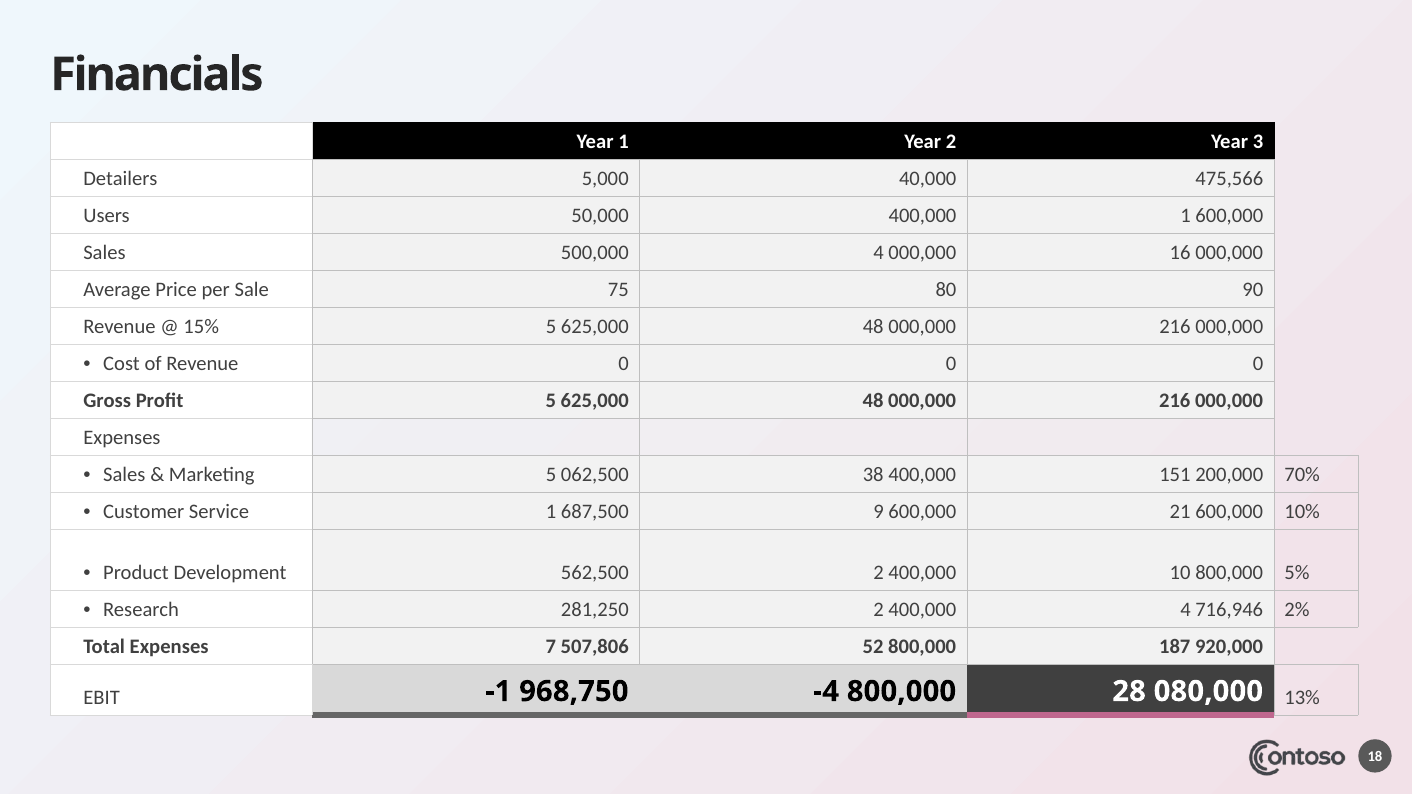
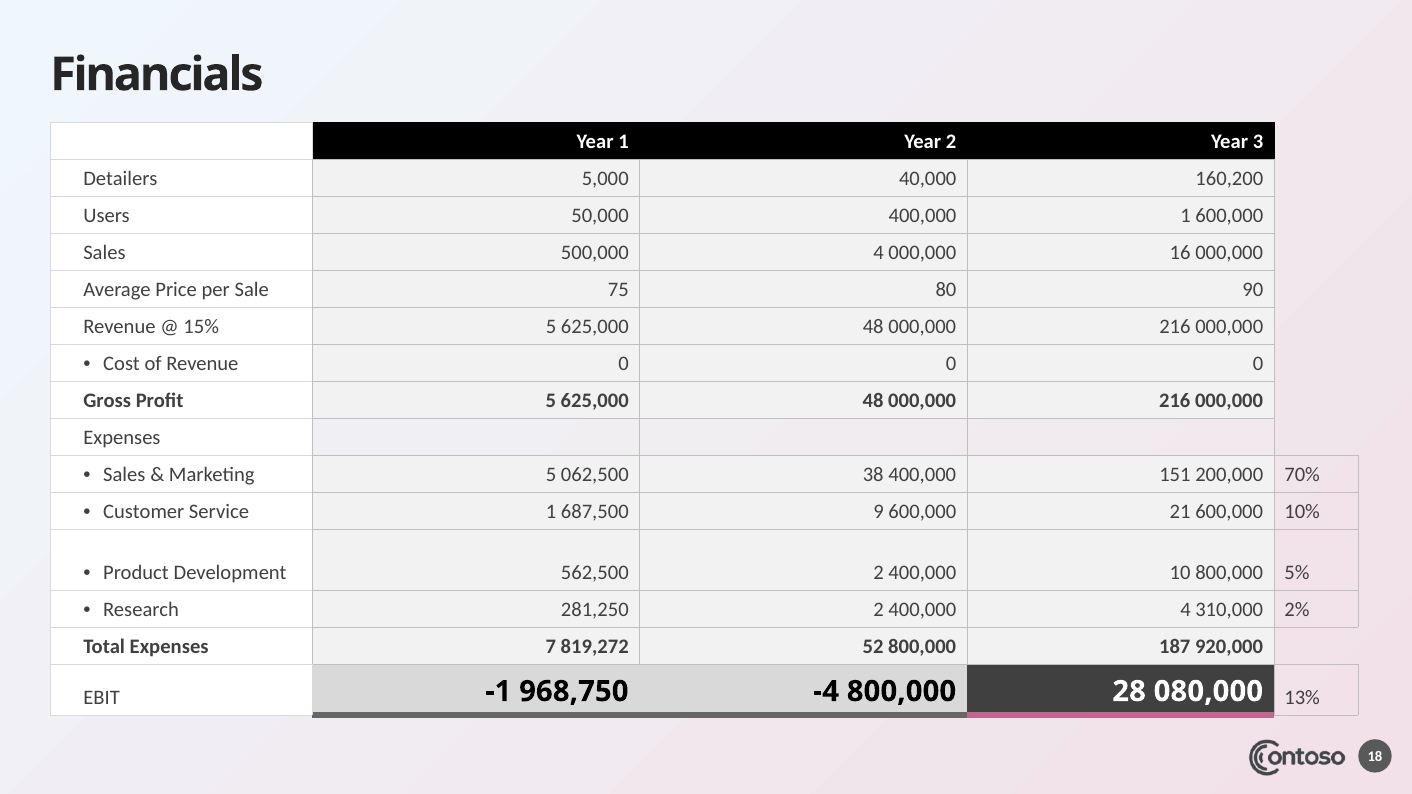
475,566: 475,566 -> 160,200
716,946: 716,946 -> 310,000
507,806: 507,806 -> 819,272
